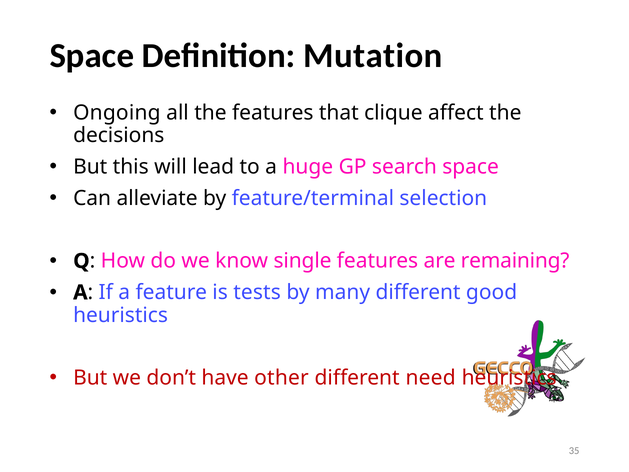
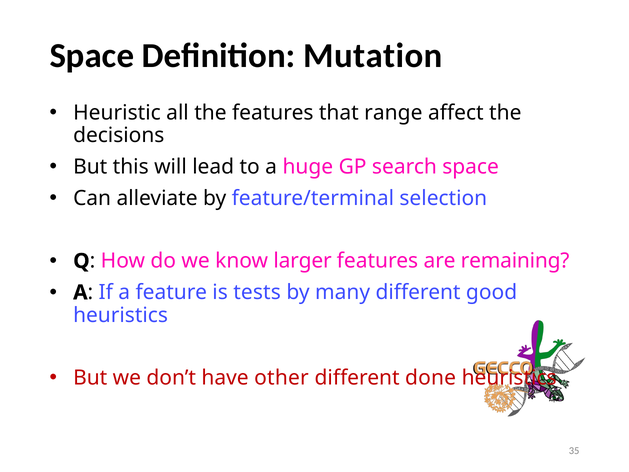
Ongoing: Ongoing -> Heuristic
clique: clique -> range
single: single -> larger
need: need -> done
